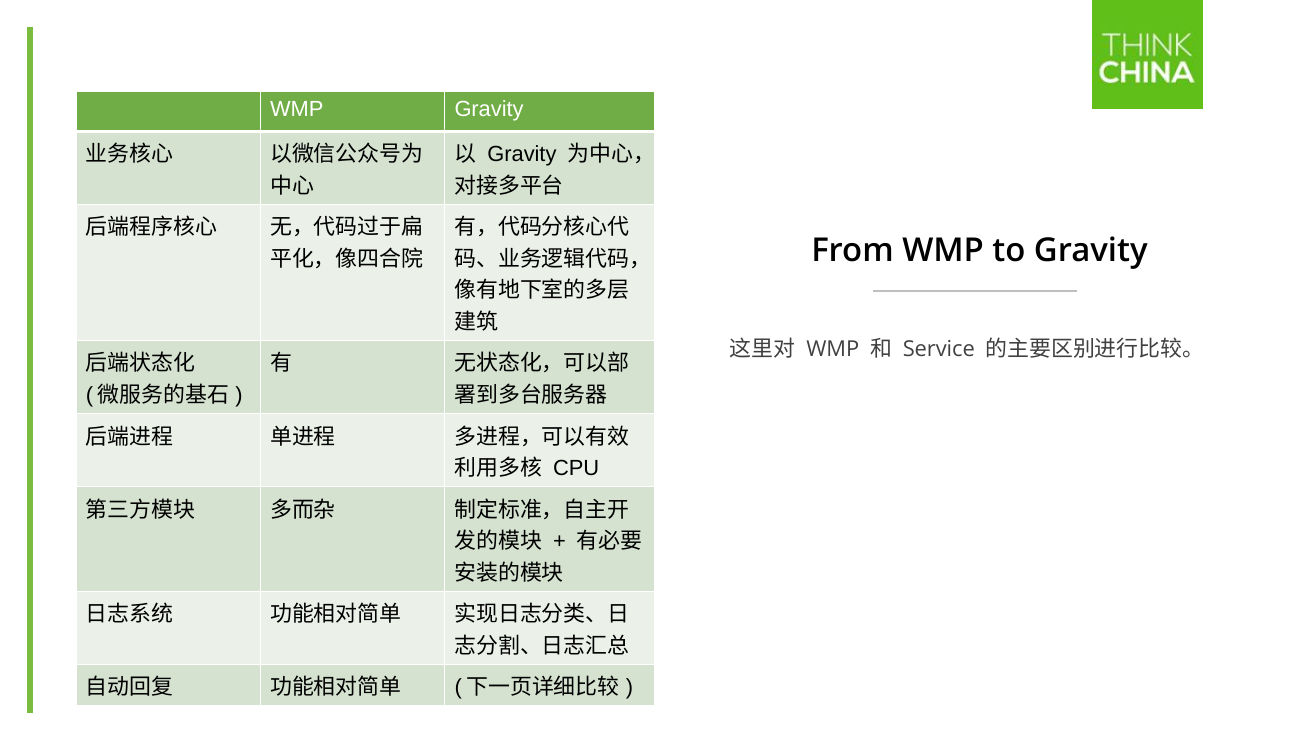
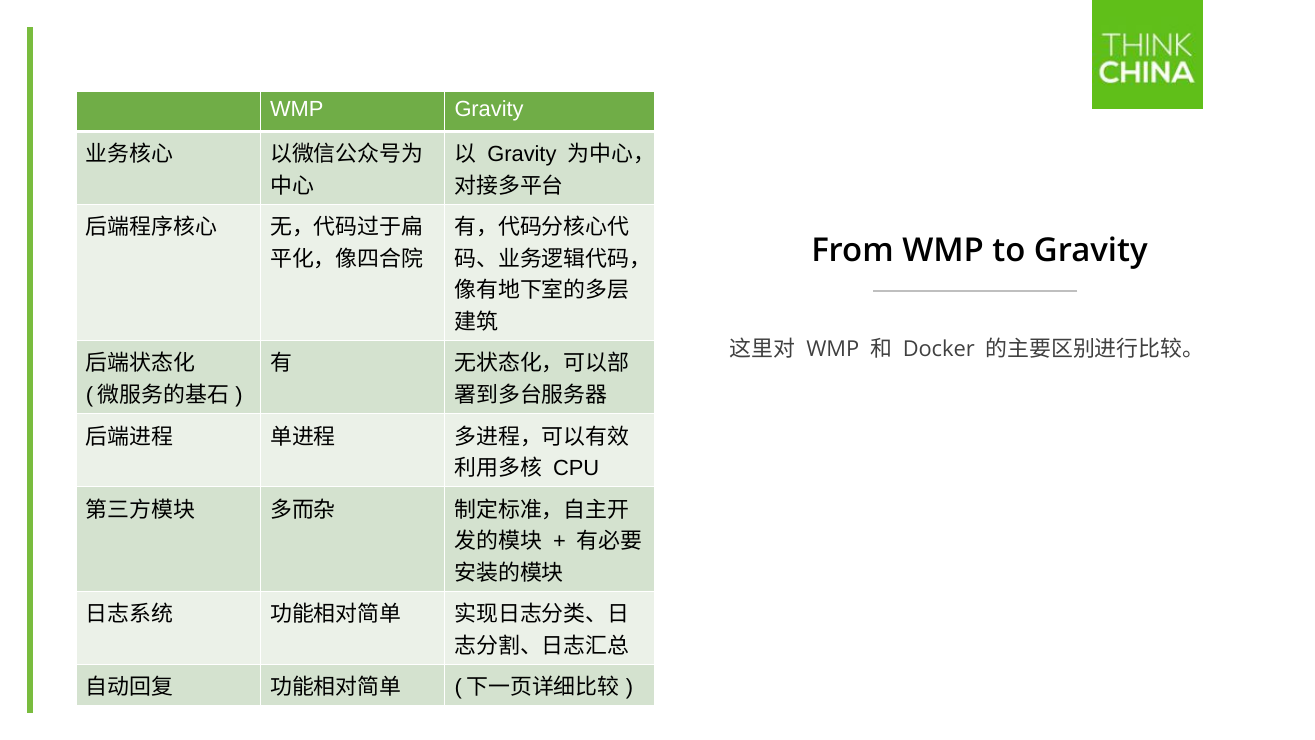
Service: Service -> Docker
